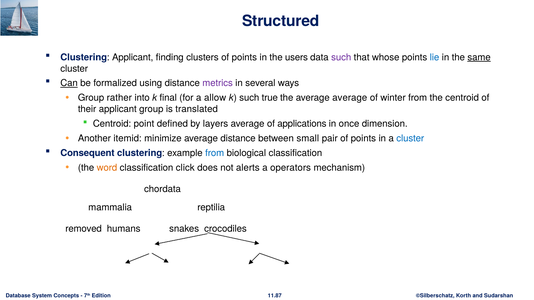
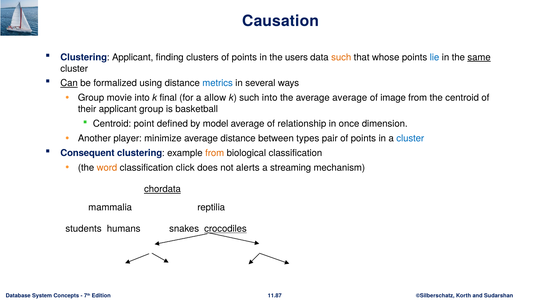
Structured: Structured -> Causation
such at (341, 57) colour: purple -> orange
metrics colour: purple -> blue
rather: rather -> movie
such true: true -> into
winter: winter -> image
translated: translated -> basketball
layers: layers -> model
applications: applications -> relationship
itemid: itemid -> player
small: small -> types
from at (215, 153) colour: blue -> orange
operators: operators -> streaming
chordata underline: none -> present
removed: removed -> students
crocodiles underline: none -> present
